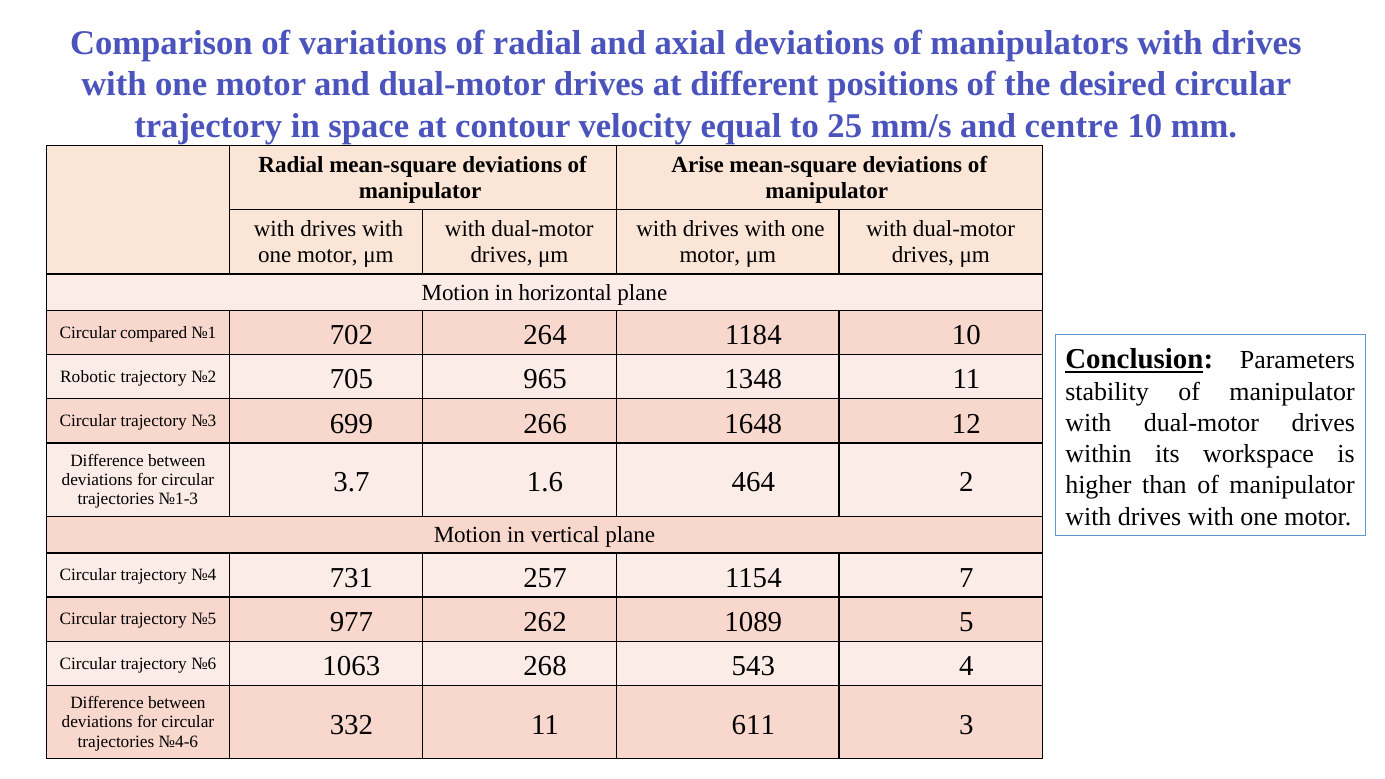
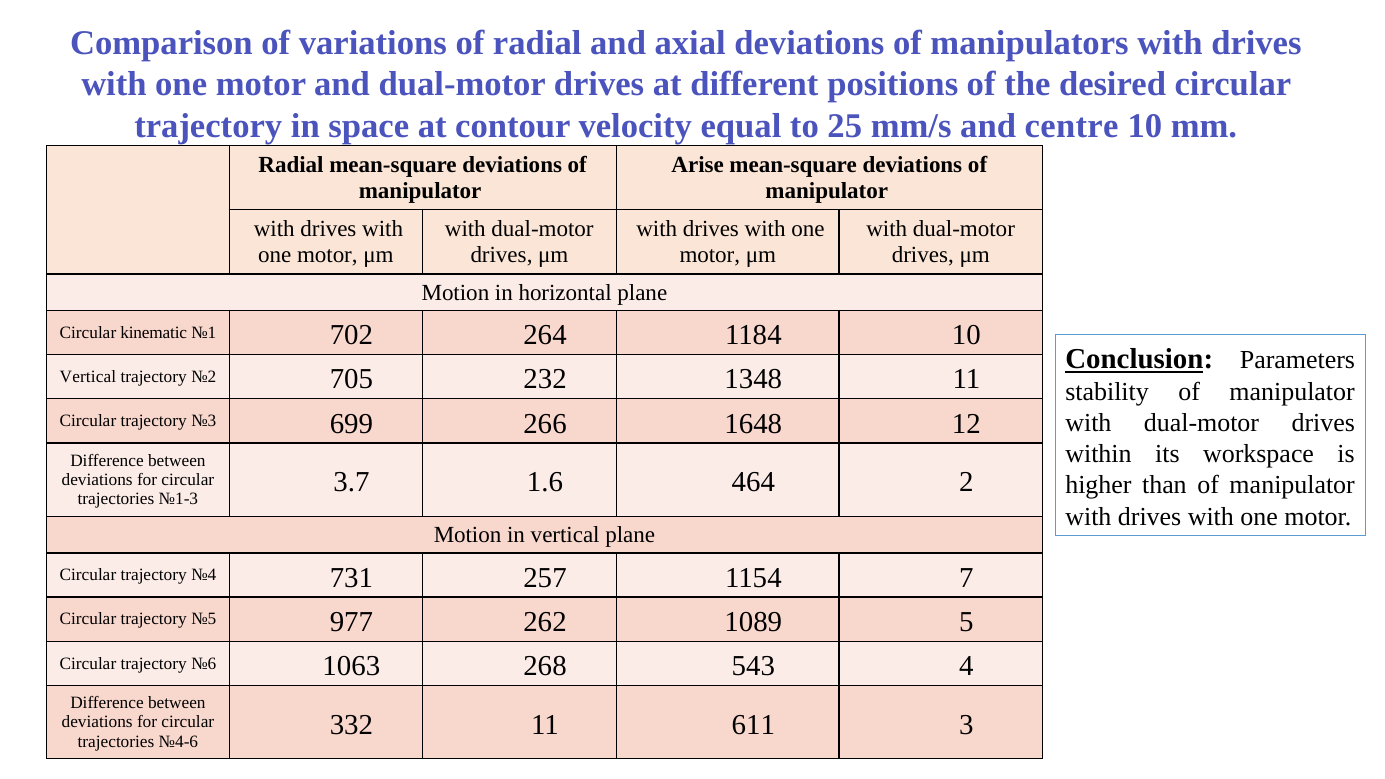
compared: compared -> kinematic
Robotic at (88, 377): Robotic -> Vertical
965: 965 -> 232
